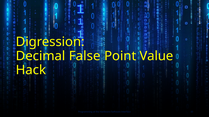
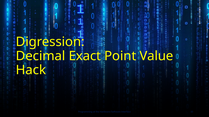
False: False -> Exact
